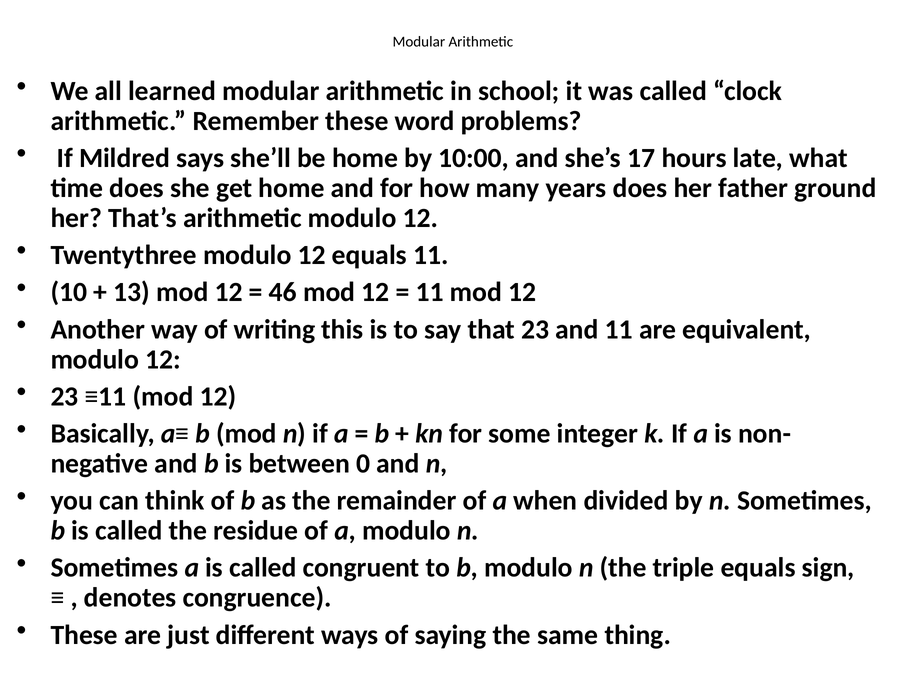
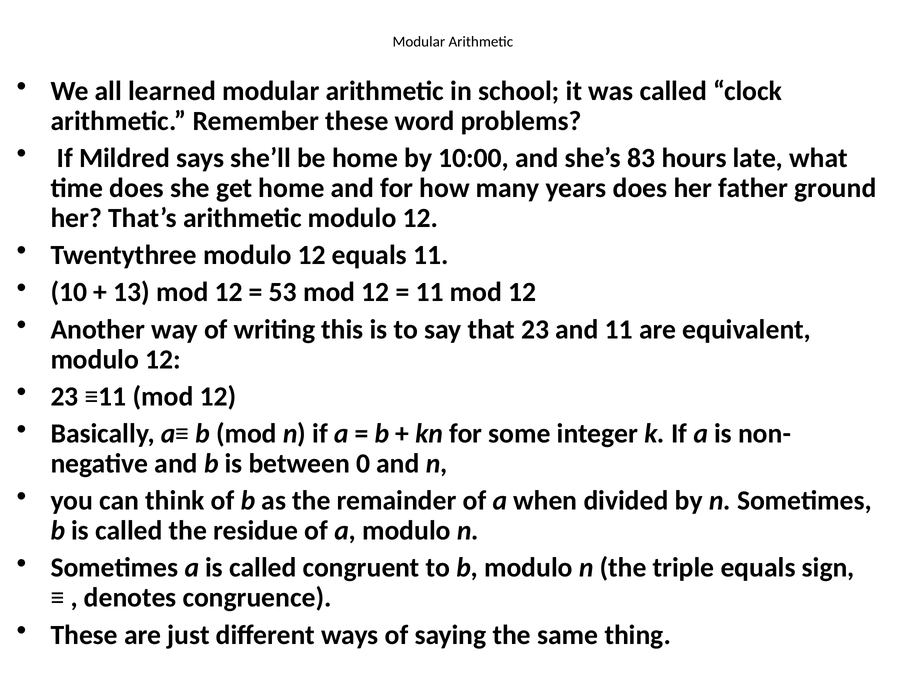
17: 17 -> 83
46: 46 -> 53
